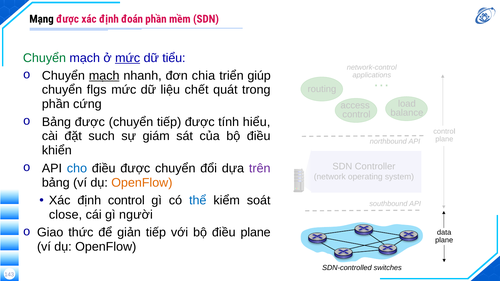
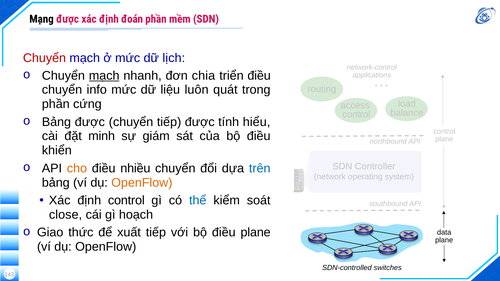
Chuyển at (44, 58) colour: green -> red
mức at (128, 58) underline: present -> none
tiểu: tiểu -> lịch
triển giúp: giúp -> điều
flgs: flgs -> info
chết: chết -> luôn
such: such -> minh
cho colour: blue -> orange
điều được: được -> nhiều
trên colour: purple -> blue
người: người -> hoạch
giản: giản -> xuất
